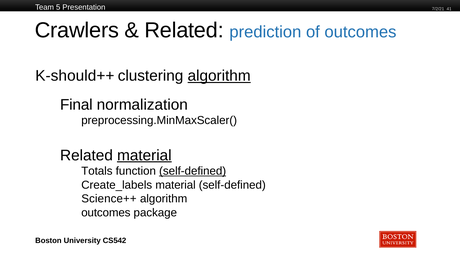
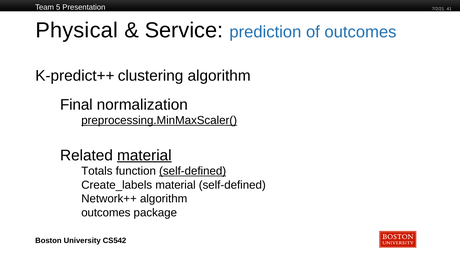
Crawlers: Crawlers -> Physical
Related at (184, 30): Related -> Service
K-should++: K-should++ -> K-predict++
algorithm at (219, 76) underline: present -> none
preprocessing.MinMaxScaler( underline: none -> present
Science++: Science++ -> Network++
